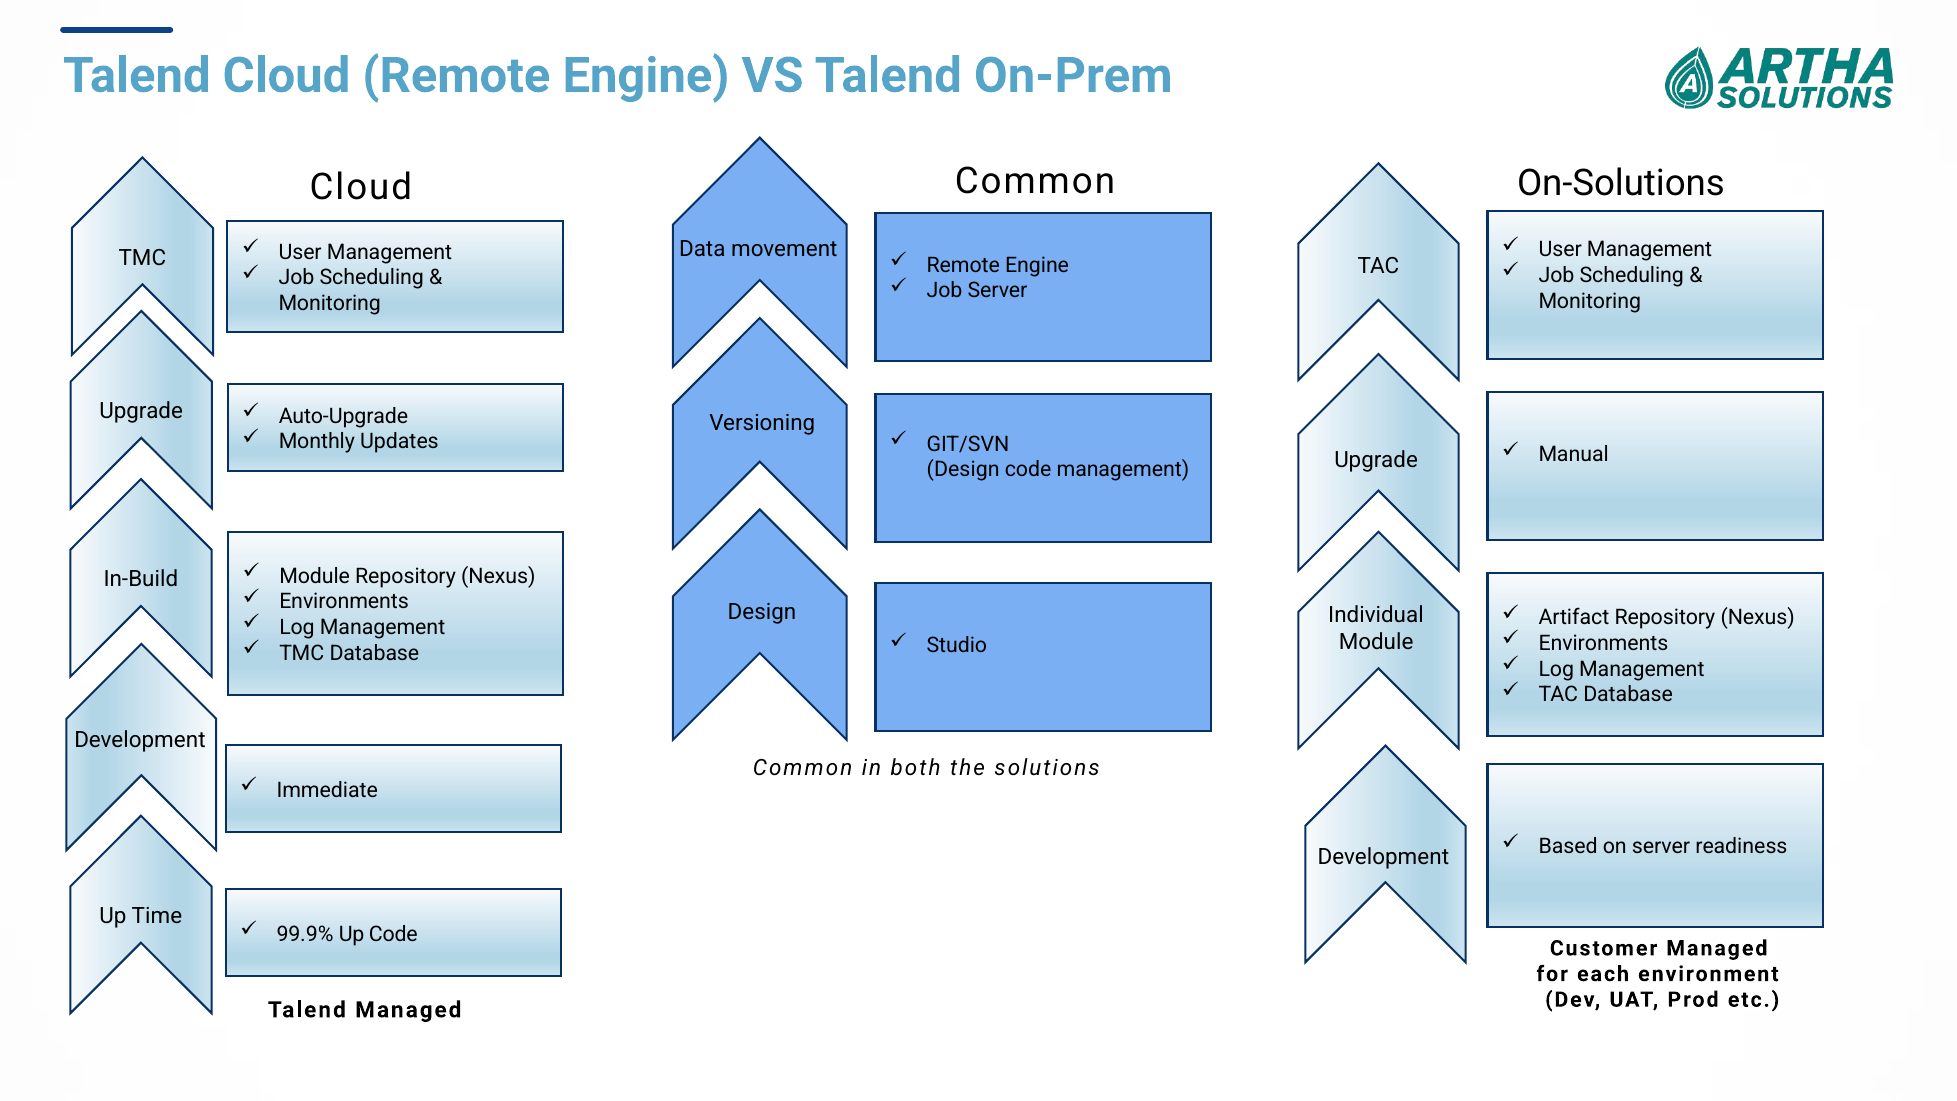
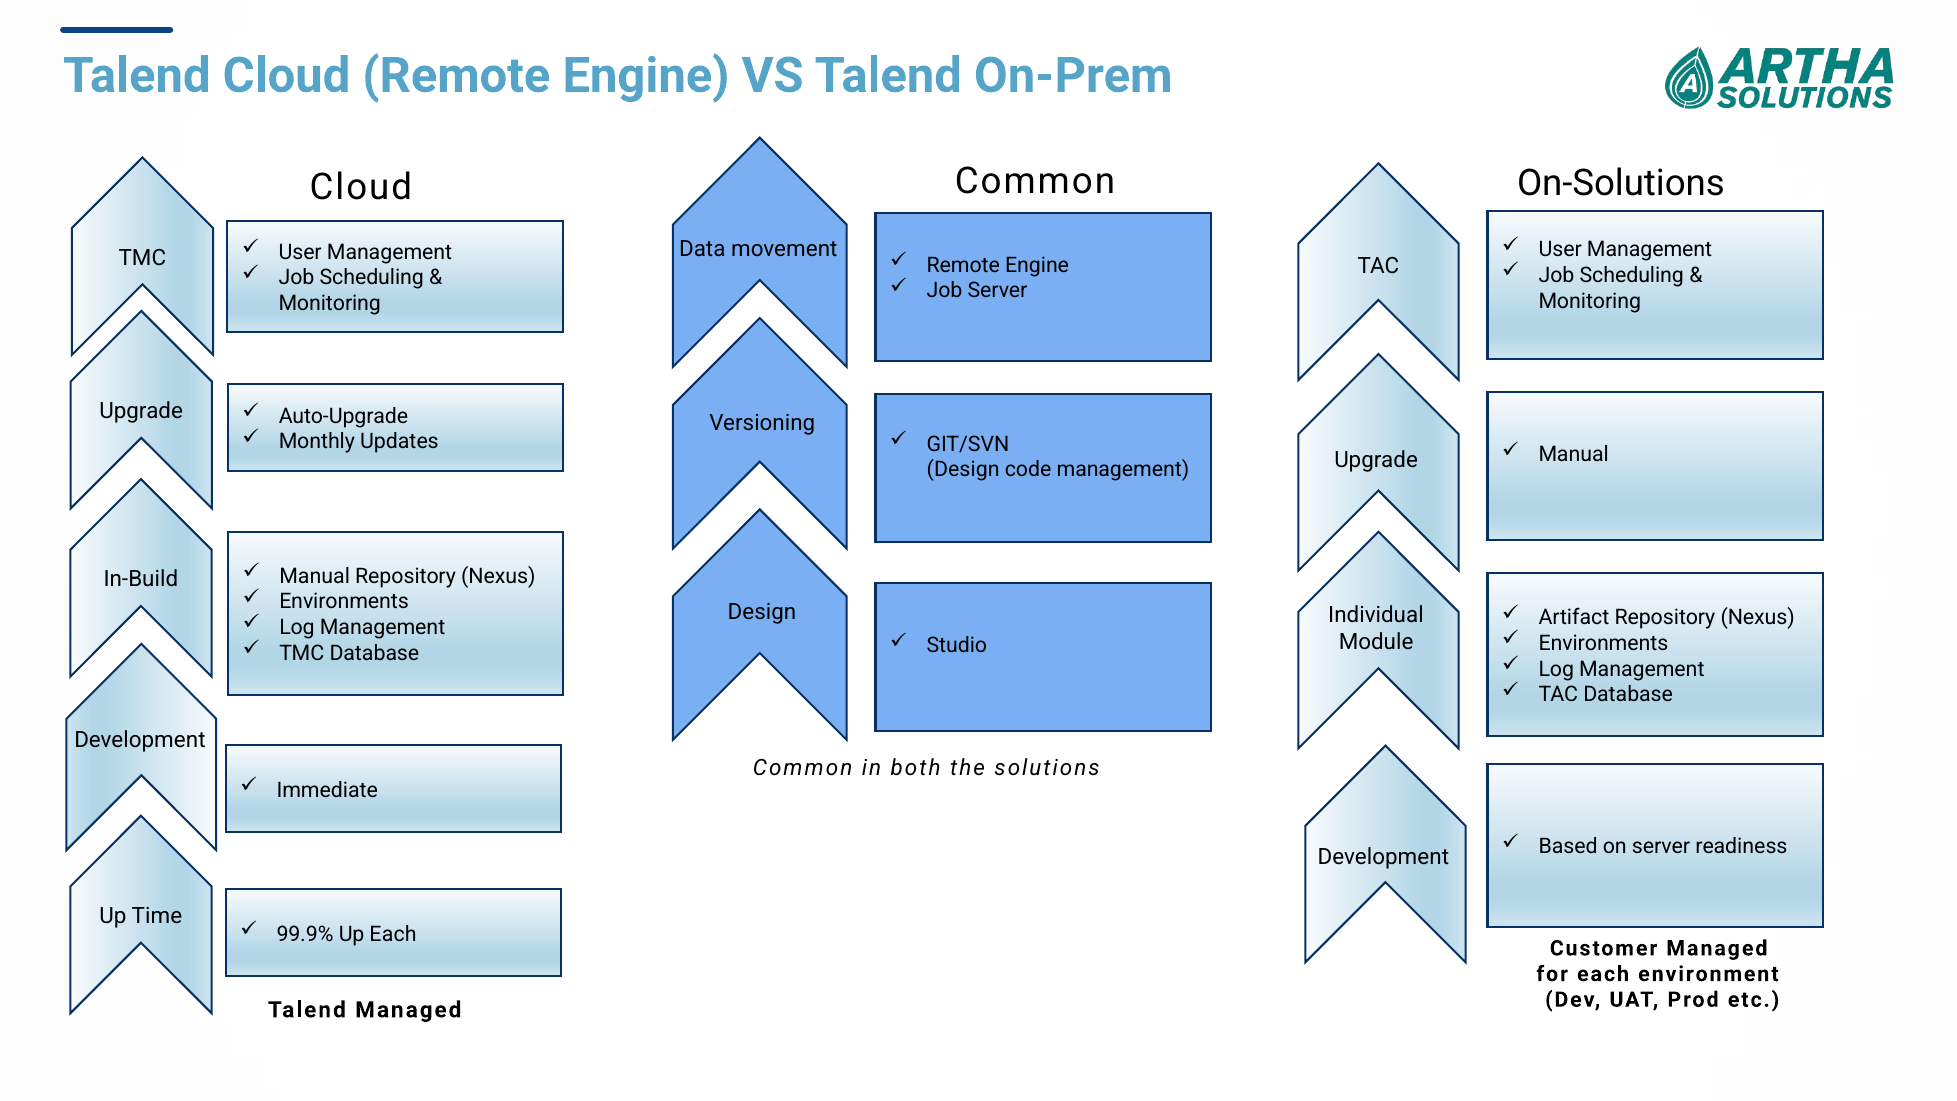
Module at (315, 576): Module -> Manual
Up Code: Code -> Each
